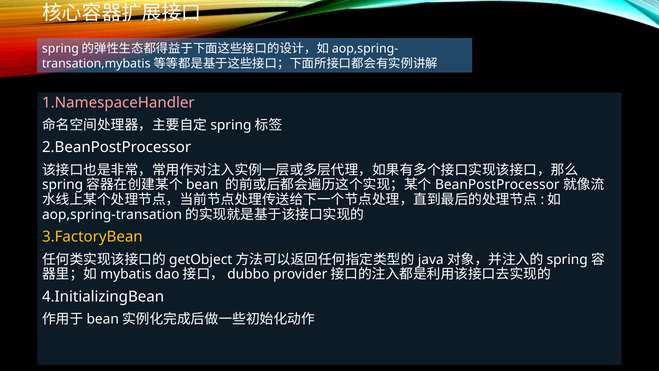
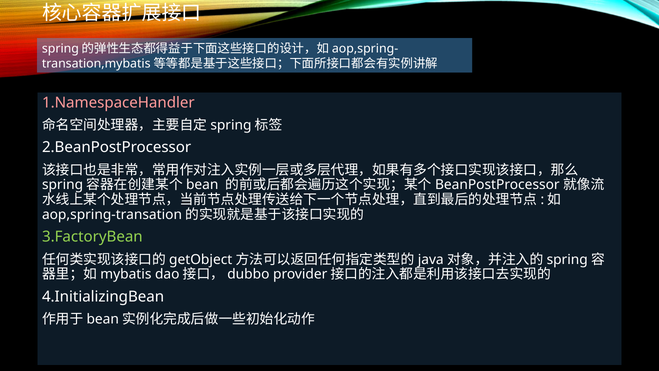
3.FactoryBean colour: yellow -> light green
